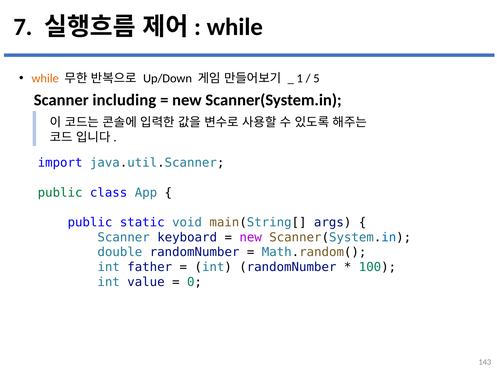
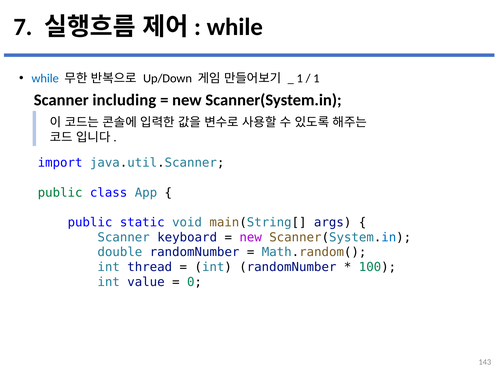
while at (45, 79) colour: orange -> blue
5 at (316, 79): 5 -> 1
father: father -> thread
